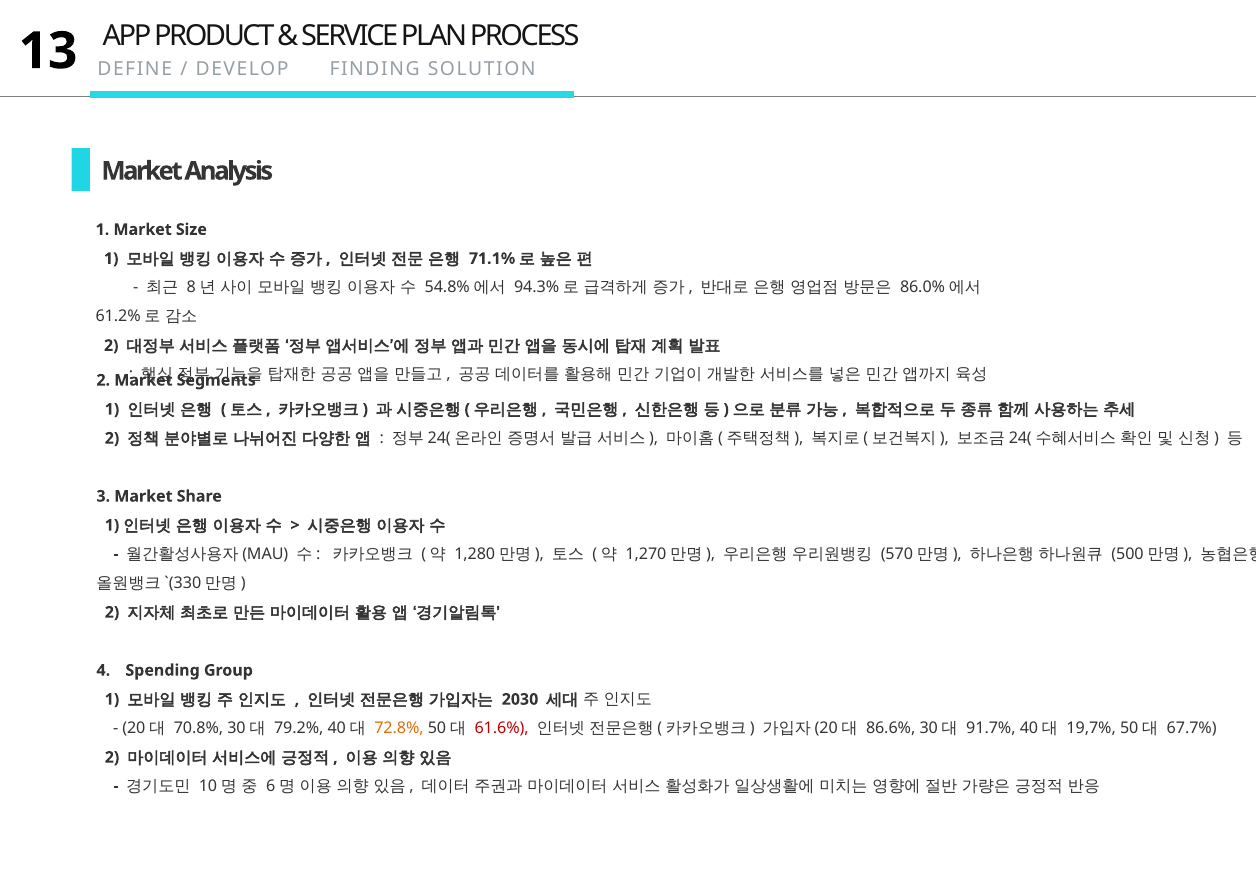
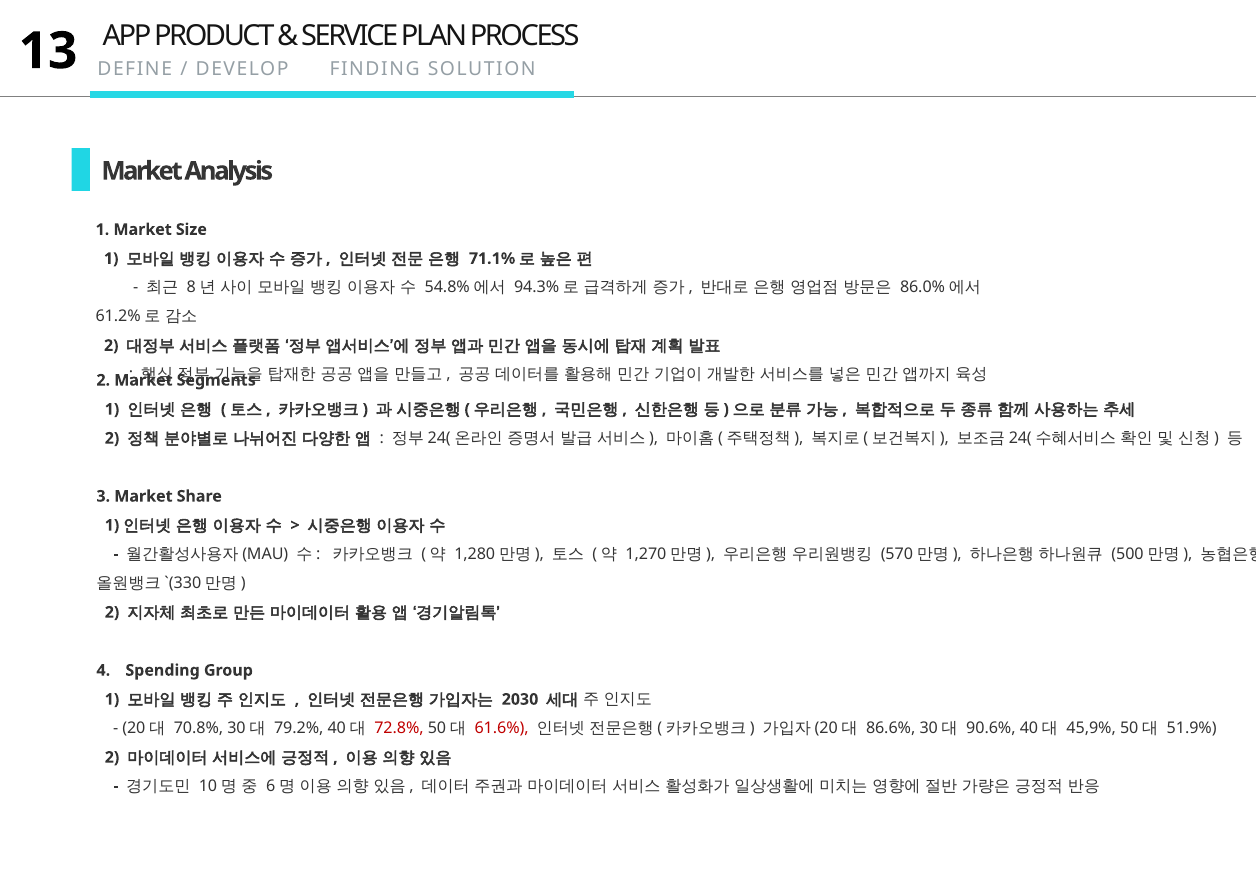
72.8% colour: orange -> red
91.7%: 91.7% -> 90.6%
19,7%: 19,7% -> 45,9%
67.7%: 67.7% -> 51.9%
